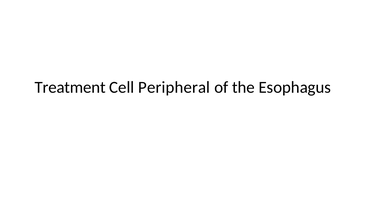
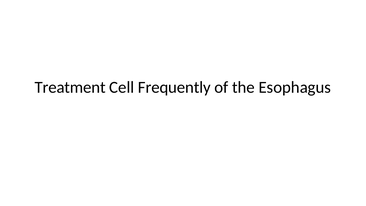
Peripheral: Peripheral -> Frequently
